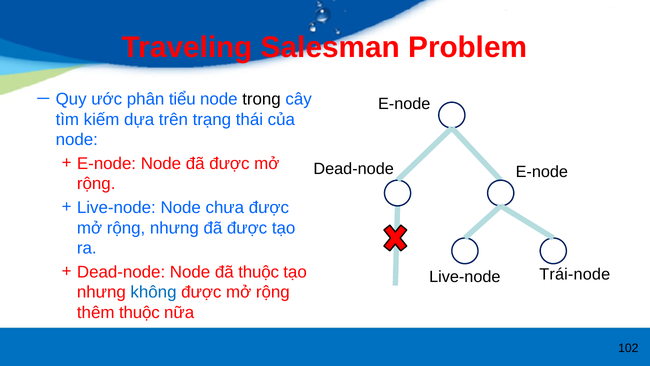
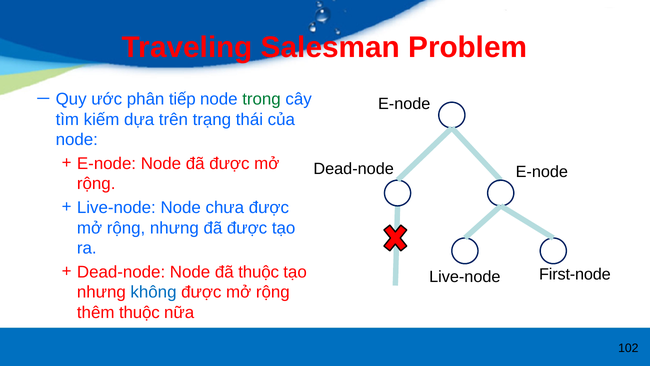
tiểu: tiểu -> tiếp
trong colour: black -> green
Trái-node: Trái-node -> First-node
